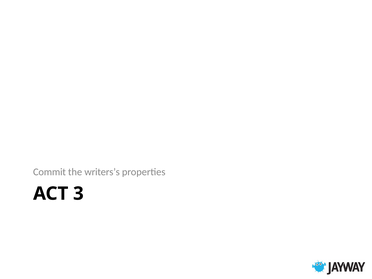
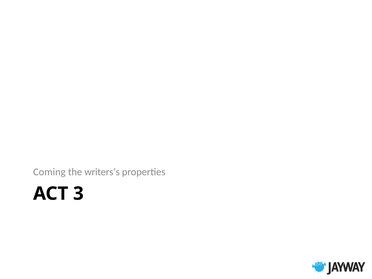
Commit: Commit -> Coming
